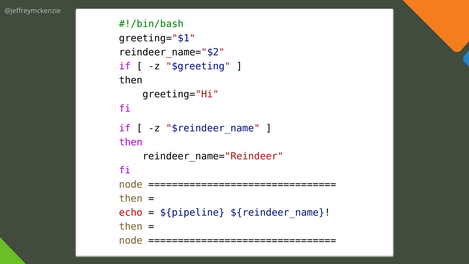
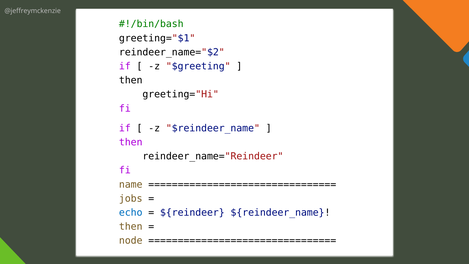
node at (131, 184): node -> name
then at (131, 198): then -> jobs
echo colour: red -> blue
${pipeline: ${pipeline -> ${reindeer
